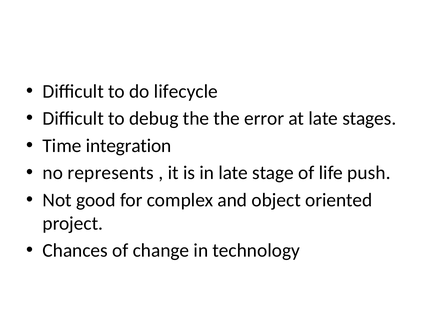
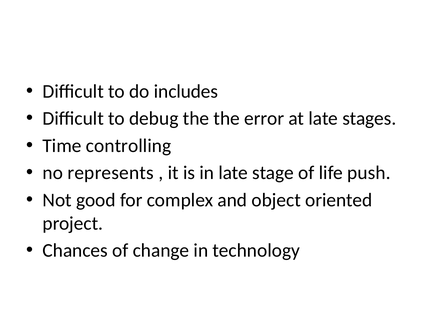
lifecycle: lifecycle -> includes
integration: integration -> controlling
